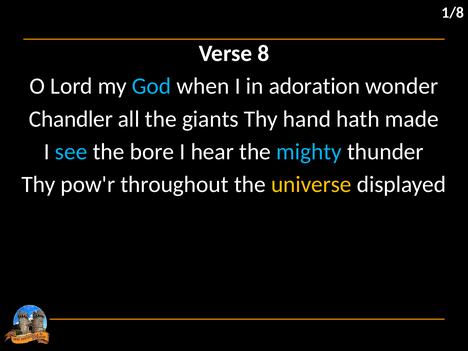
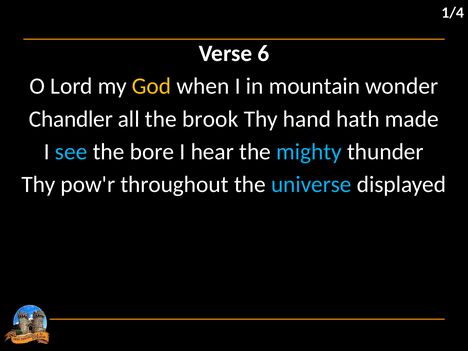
1/8: 1/8 -> 1/4
8: 8 -> 6
God colour: light blue -> yellow
adoration: adoration -> mountain
giants: giants -> brook
universe colour: yellow -> light blue
